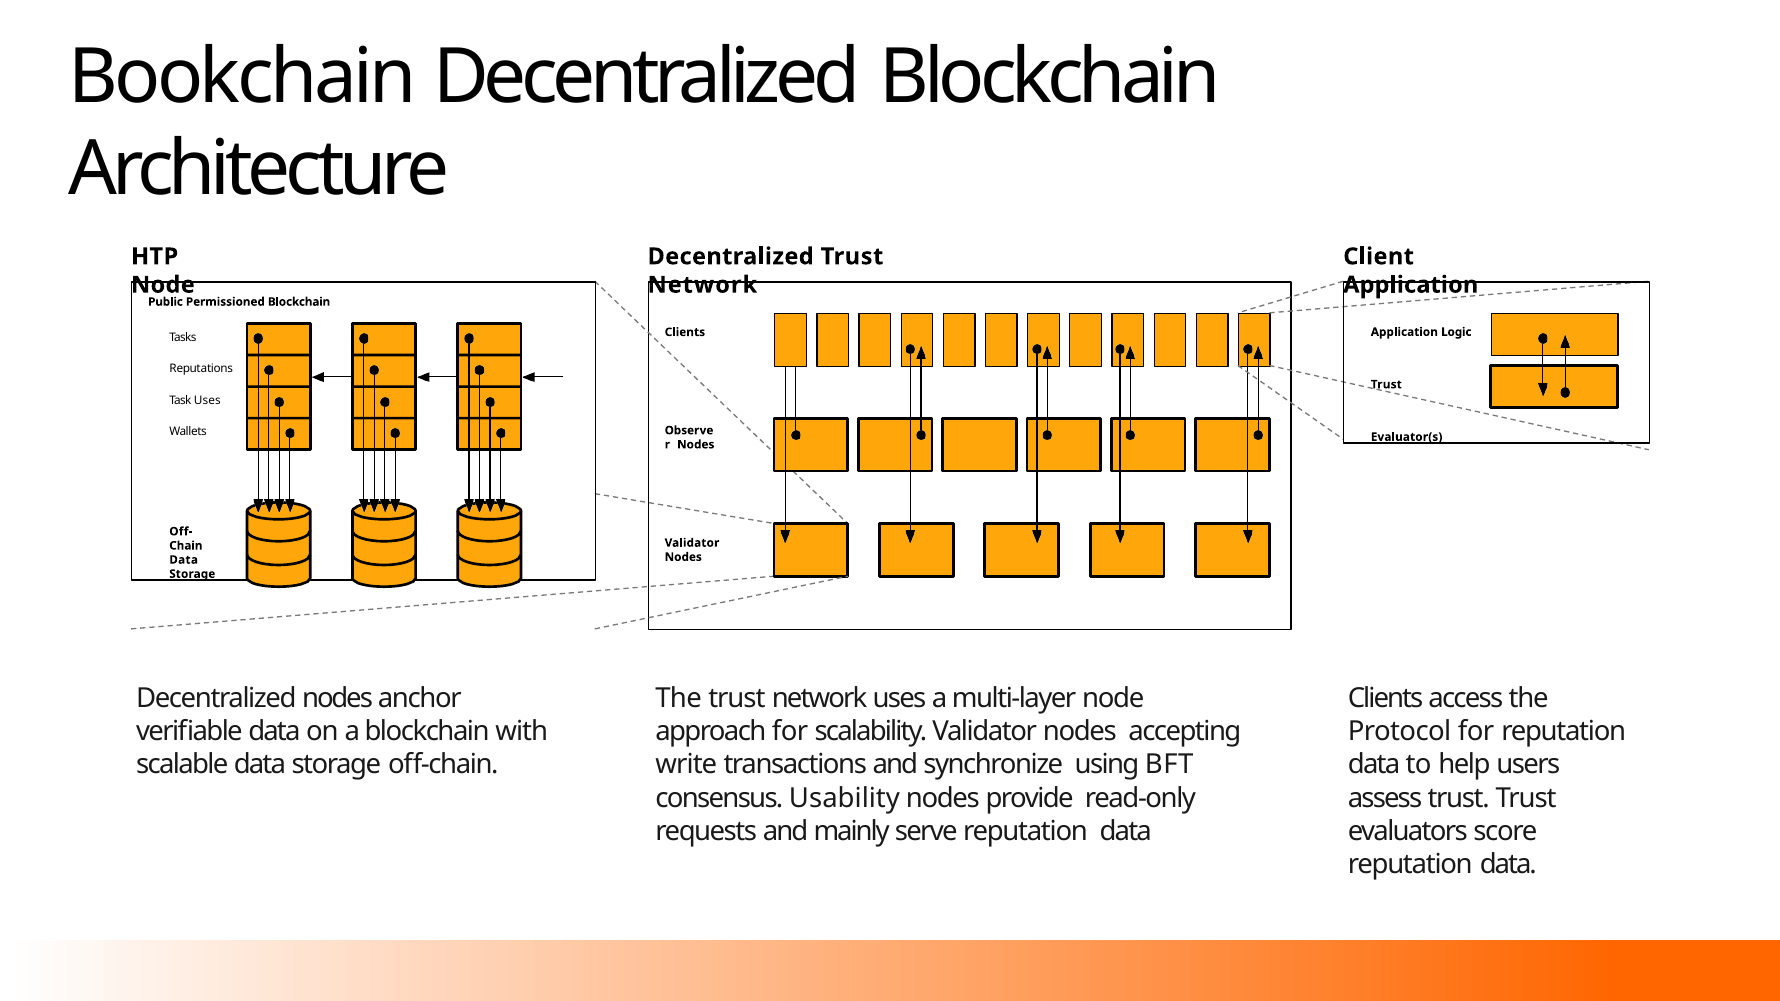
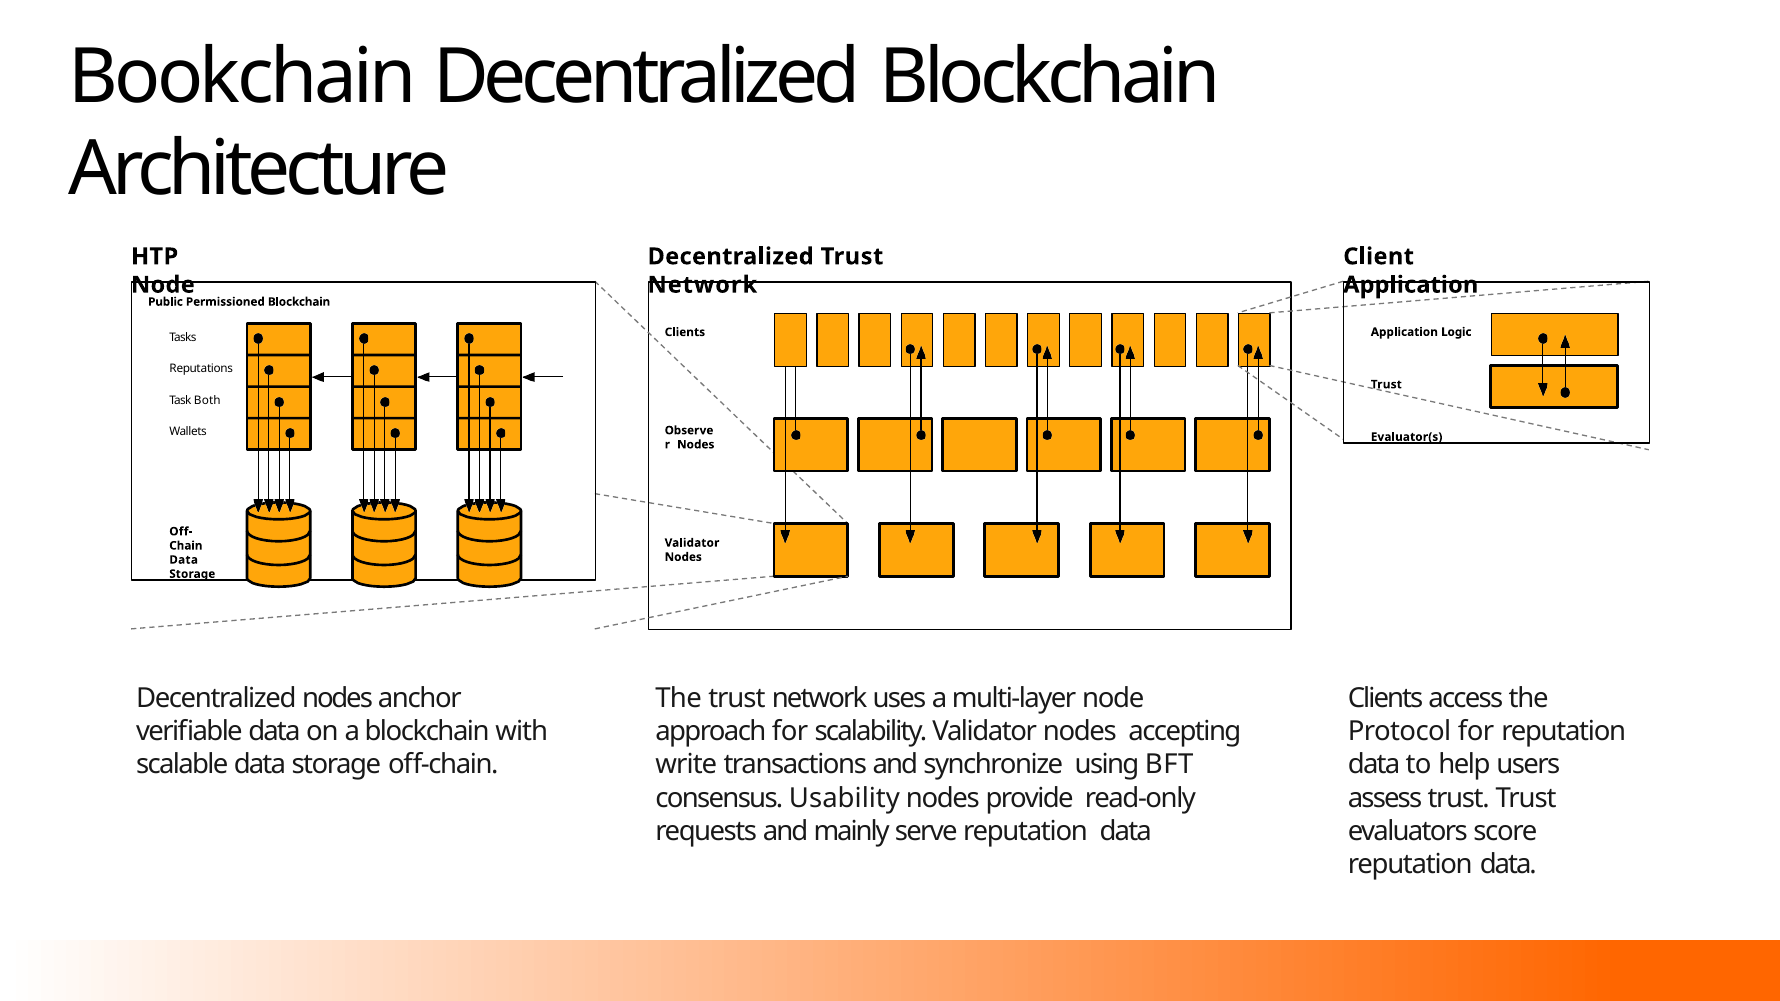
Task Uses: Uses -> Both
